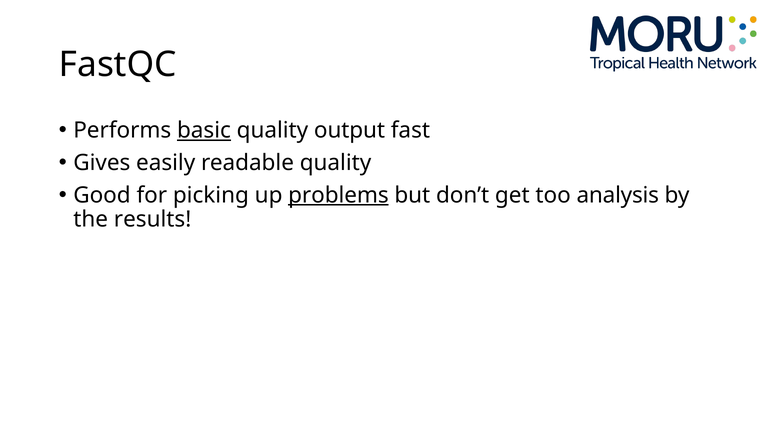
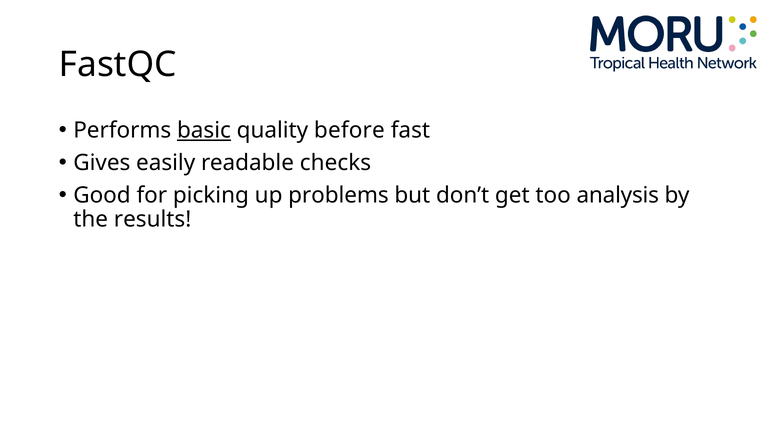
output: output -> before
readable quality: quality -> checks
problems underline: present -> none
